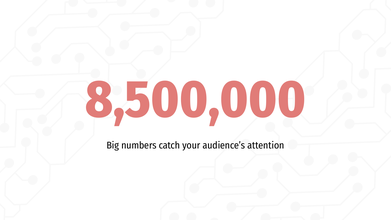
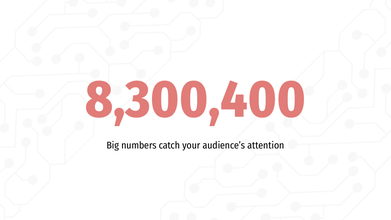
8,500,000: 8,500,000 -> 8,300,400
